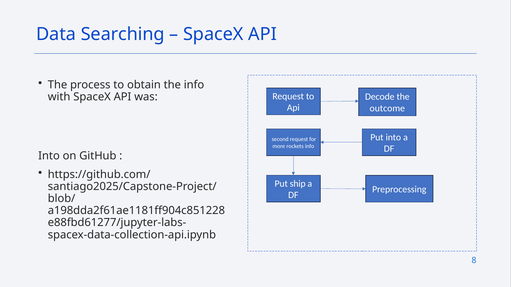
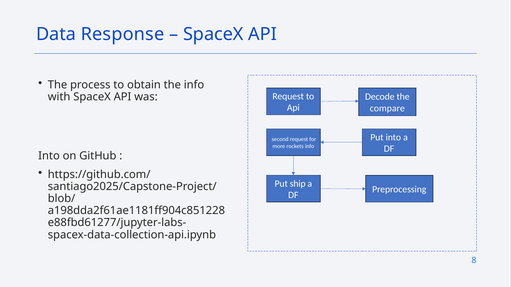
Searching: Searching -> Response
outcome: outcome -> compare
